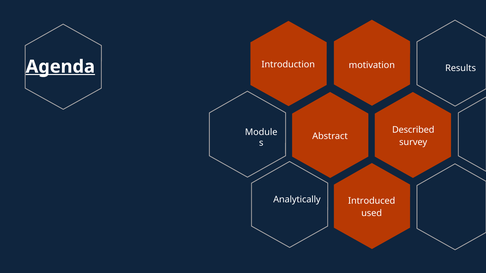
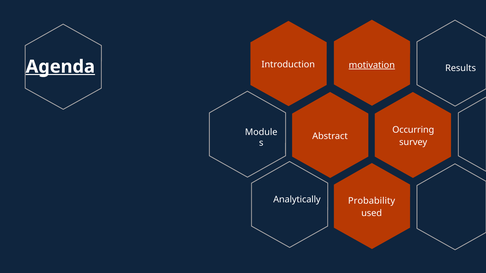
motivation underline: none -> present
Described: Described -> Occurring
Introduced: Introduced -> Probability
